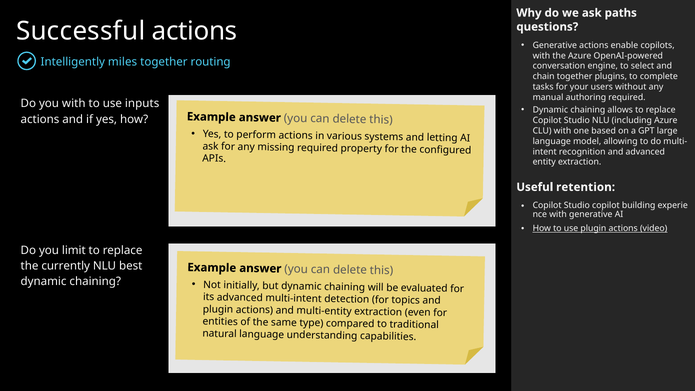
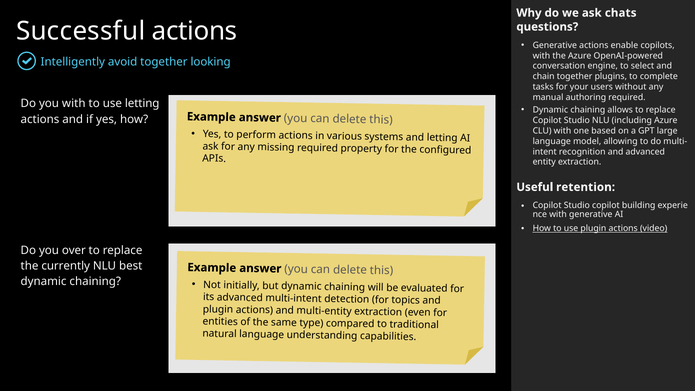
paths: paths -> chats
miles: miles -> avoid
routing: routing -> looking
use inputs: inputs -> letting
limit: limit -> over
